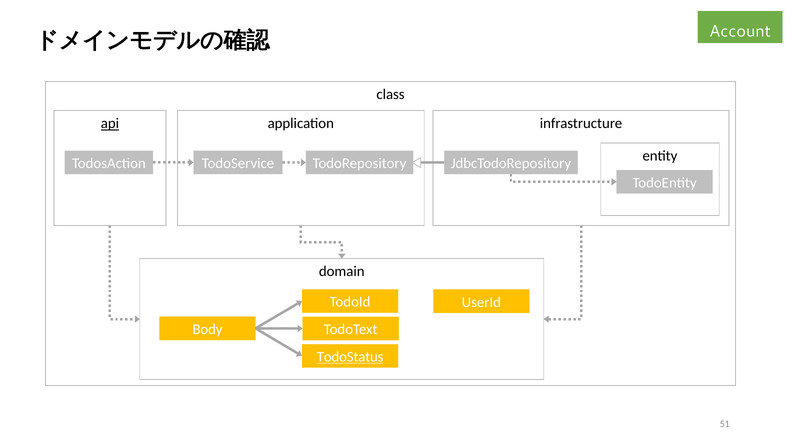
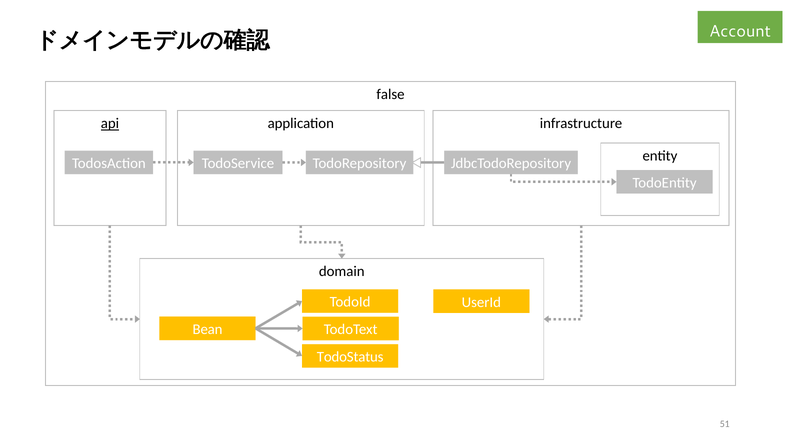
class: class -> false
Body: Body -> Bean
TodoStatus underline: present -> none
